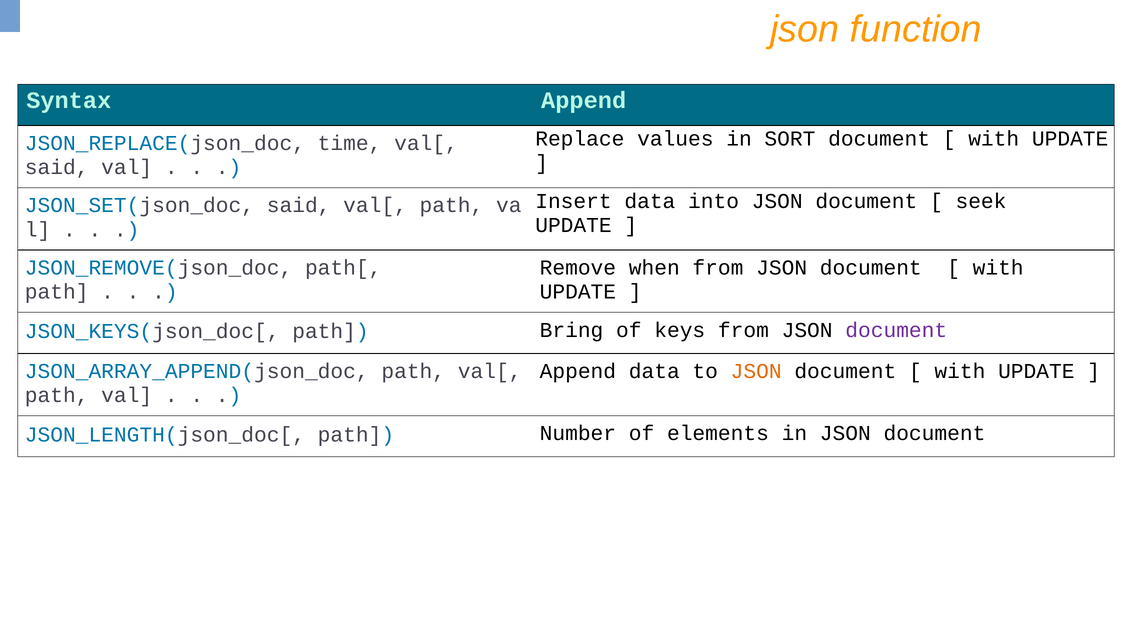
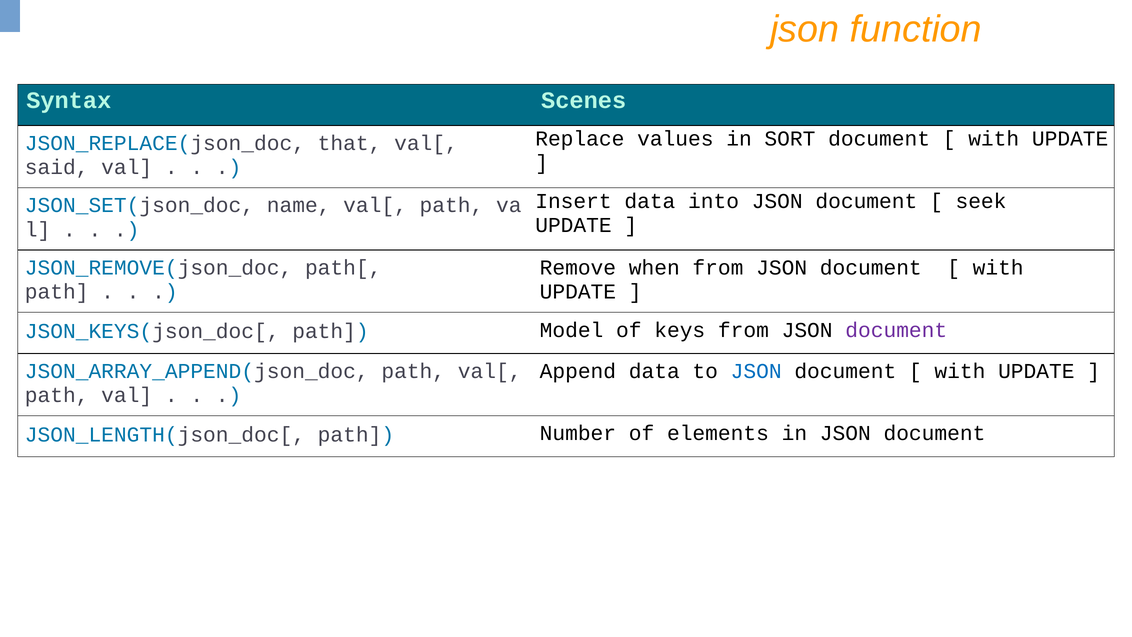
Syntax Append: Append -> Scenes
time: time -> that
said at (299, 205): said -> name
Bring: Bring -> Model
JSON at (756, 371) colour: orange -> blue
